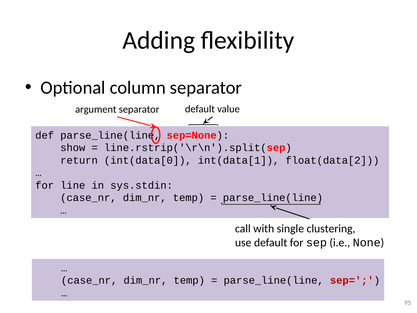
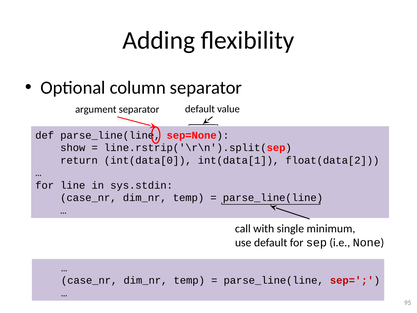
clustering: clustering -> minimum
